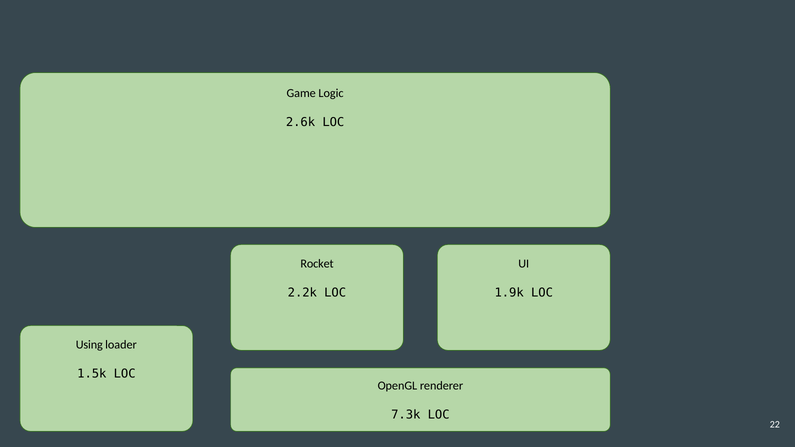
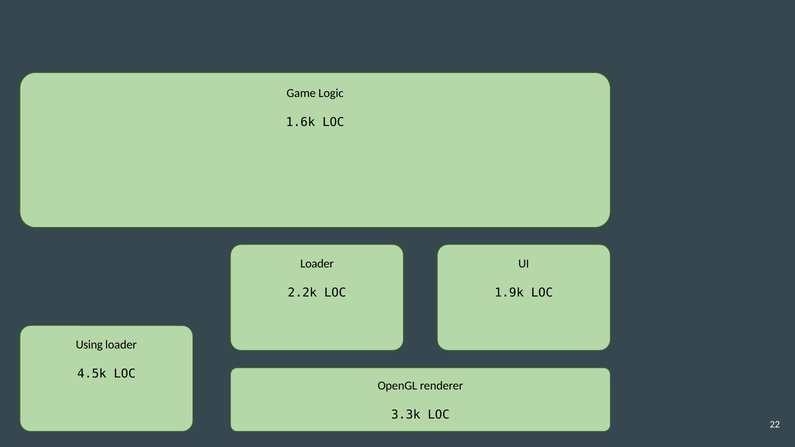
2.6k: 2.6k -> 1.6k
Rocket at (317, 264): Rocket -> Loader
1.5k: 1.5k -> 4.5k
7.3k: 7.3k -> 3.3k
